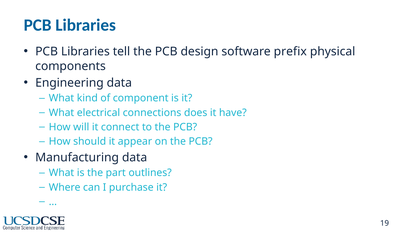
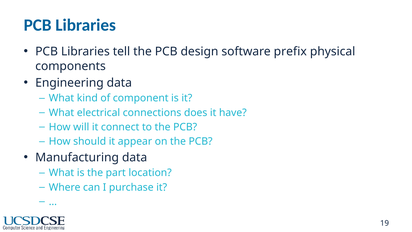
outlines: outlines -> location
